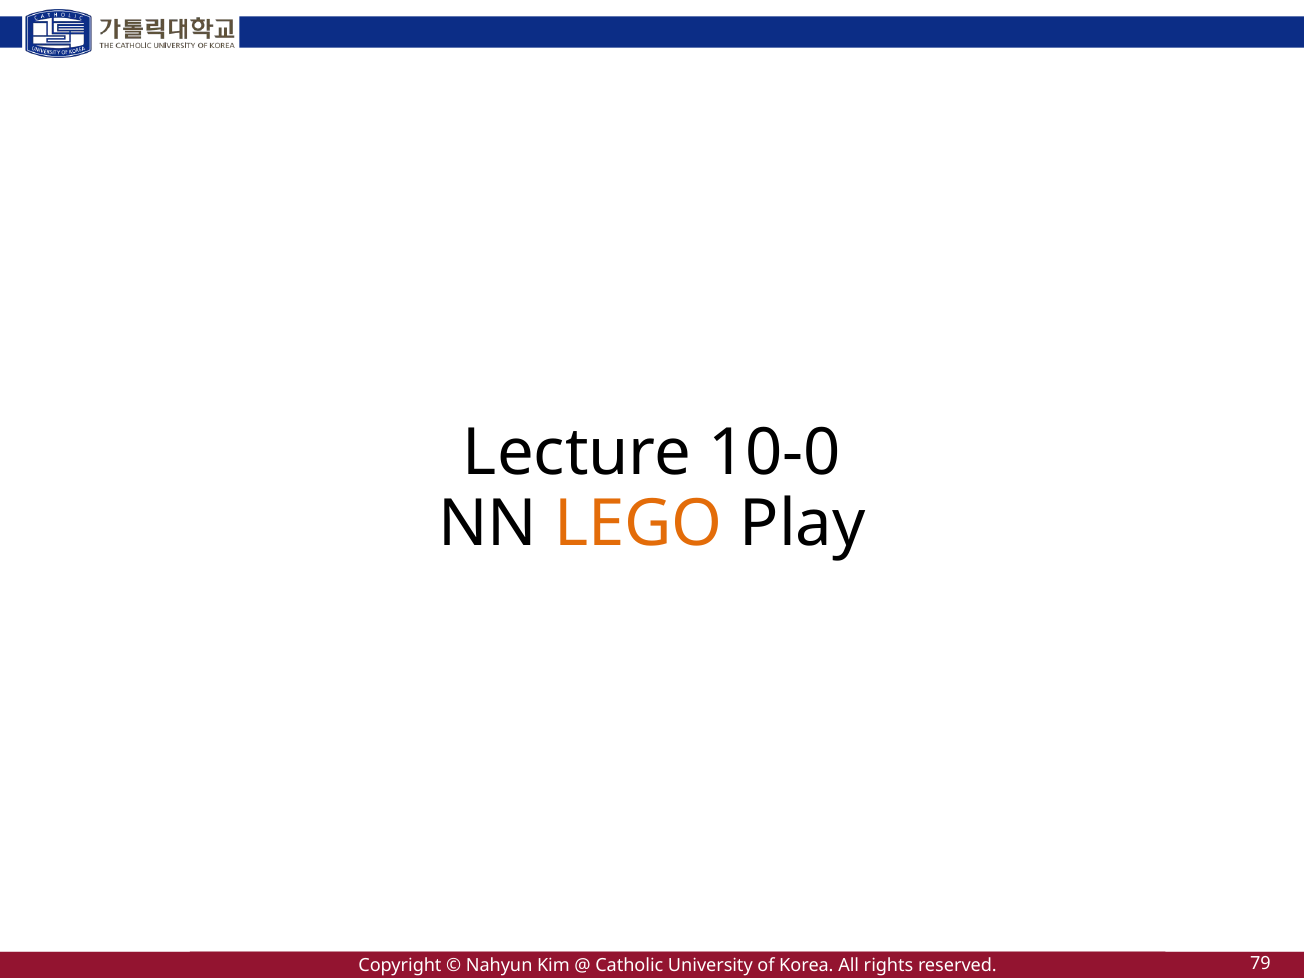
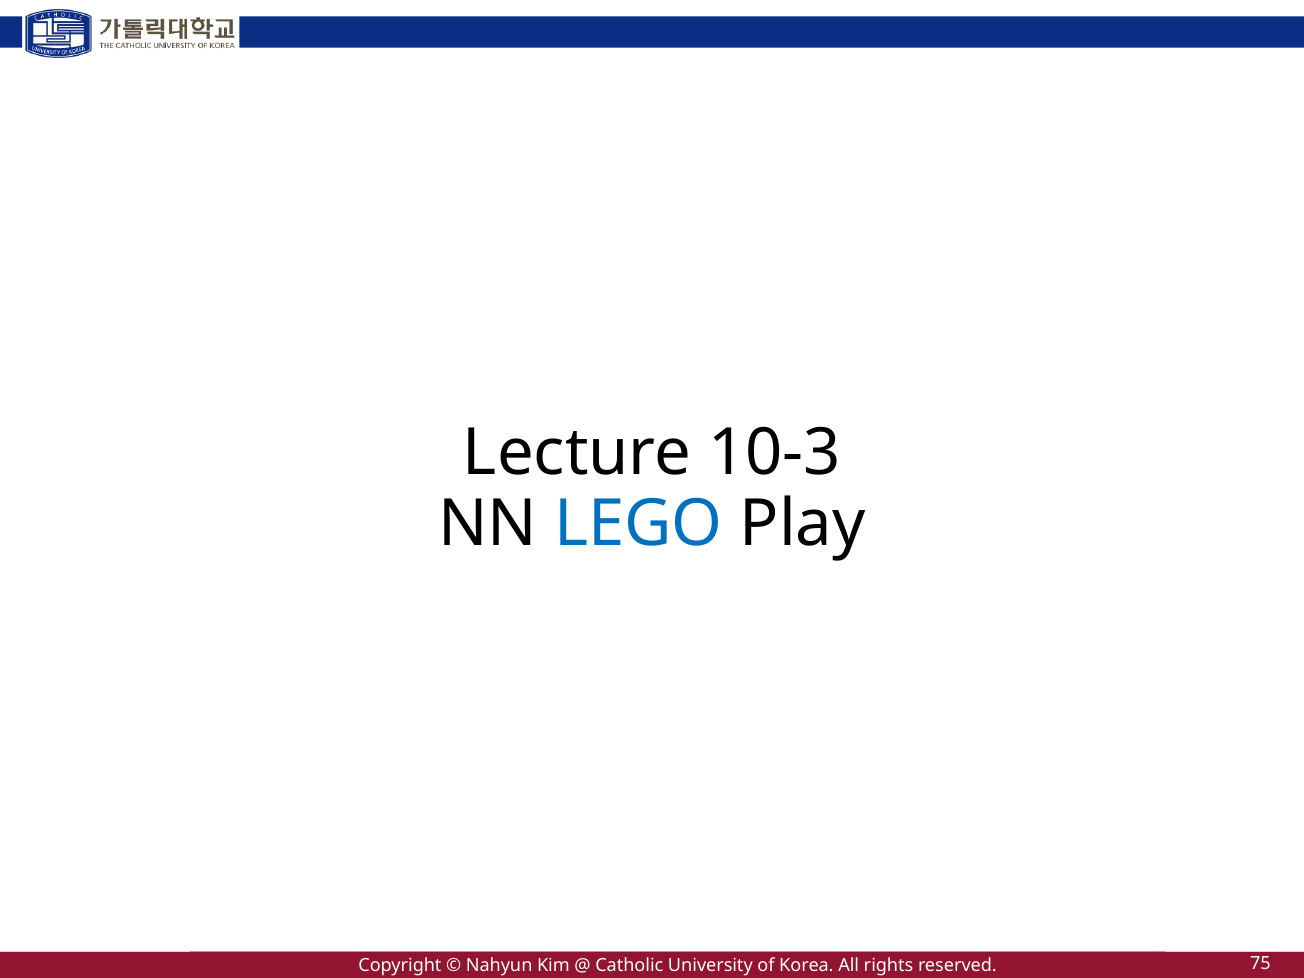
10-0: 10-0 -> 10-3
LEGO colour: orange -> blue
79: 79 -> 75
